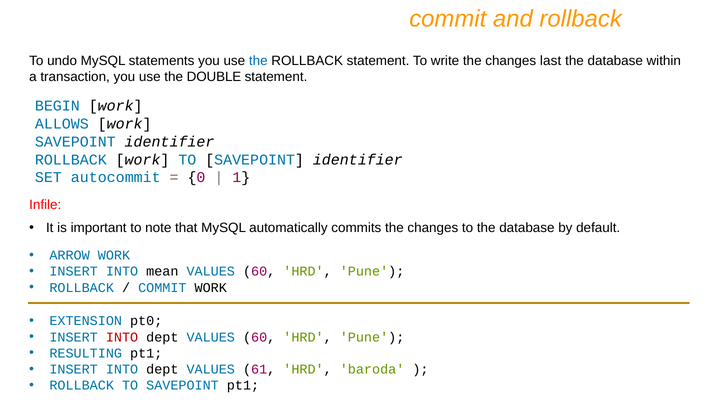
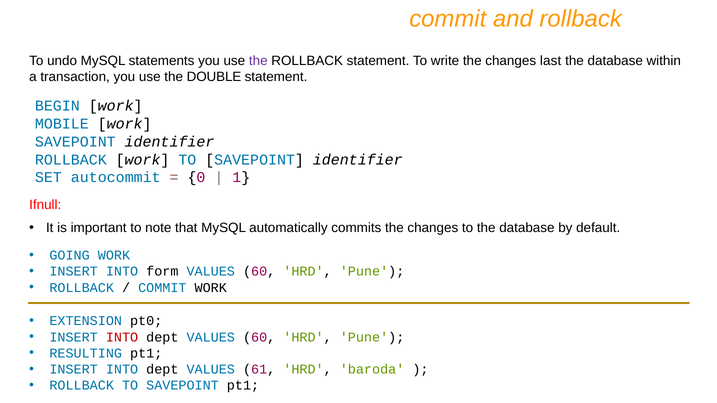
the at (258, 61) colour: blue -> purple
ALLOWS: ALLOWS -> MOBILE
Infile: Infile -> Ifnull
ARROW: ARROW -> GOING
mean: mean -> form
